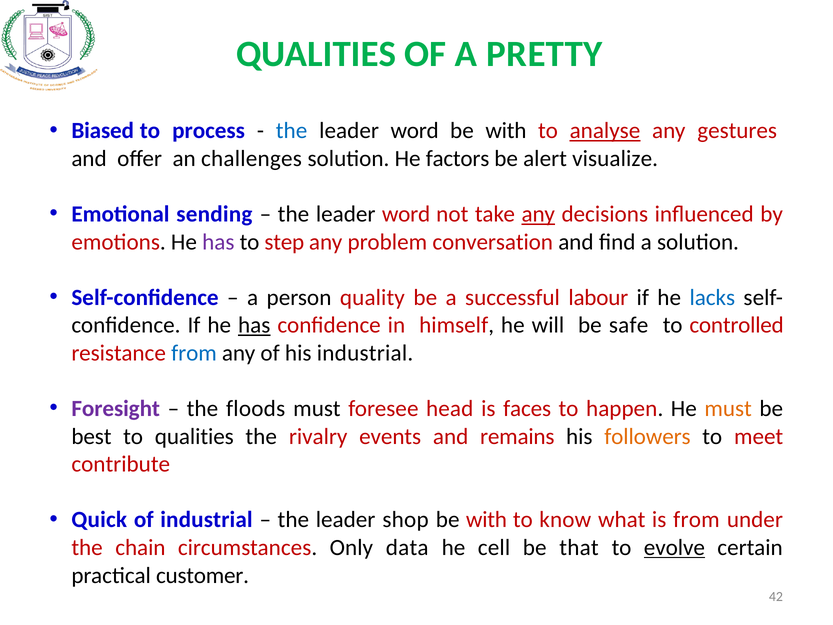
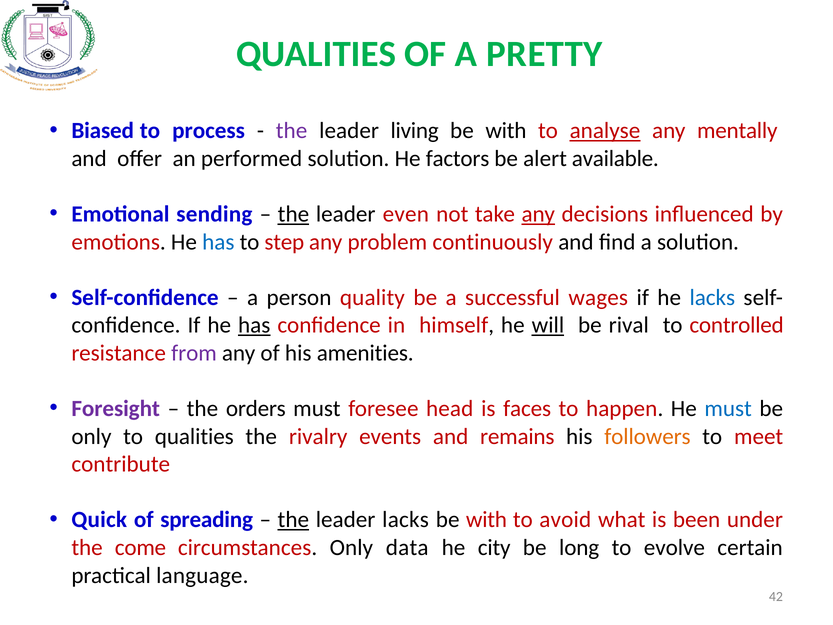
the at (292, 131) colour: blue -> purple
word at (415, 131): word -> living
gestures: gestures -> mentally
challenges: challenges -> performed
visualize: visualize -> available
the at (293, 214) underline: none -> present
word at (406, 214): word -> even
has at (218, 242) colour: purple -> blue
conversation: conversation -> continuously
labour: labour -> wages
will underline: none -> present
safe: safe -> rival
from at (194, 353) colour: blue -> purple
his industrial: industrial -> amenities
floods: floods -> orders
must at (728, 408) colour: orange -> blue
best at (91, 436): best -> only
of industrial: industrial -> spreading
the at (293, 520) underline: none -> present
leader shop: shop -> lacks
know: know -> avoid
is from: from -> been
chain: chain -> come
cell: cell -> city
that: that -> long
evolve underline: present -> none
customer: customer -> language
